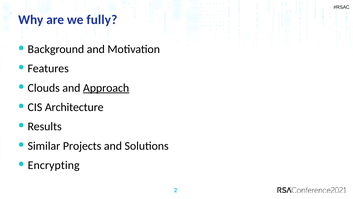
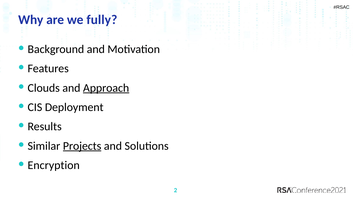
Architecture: Architecture -> Deployment
Projects underline: none -> present
Encrypting: Encrypting -> Encryption
